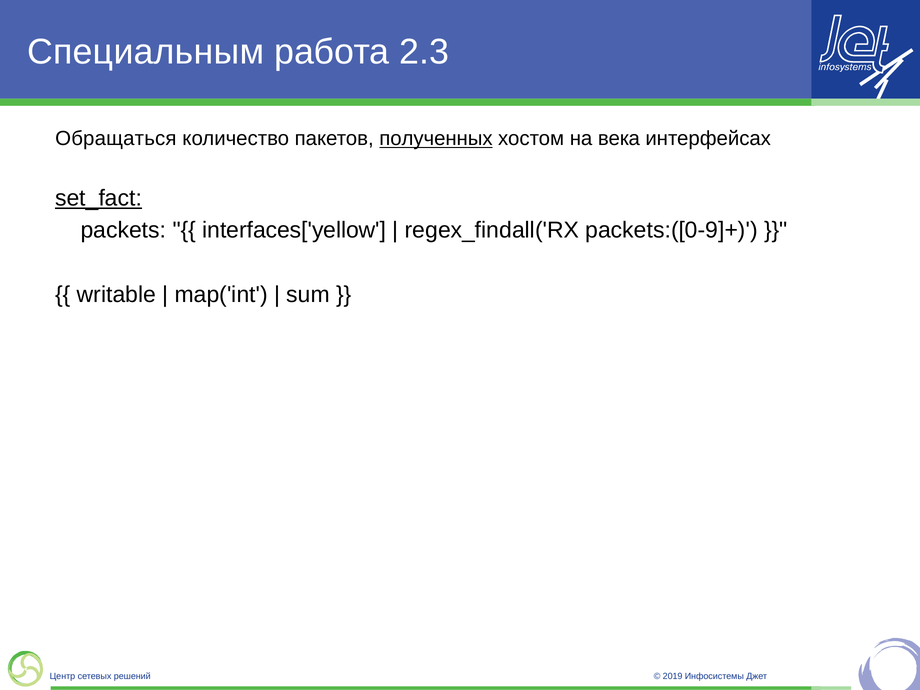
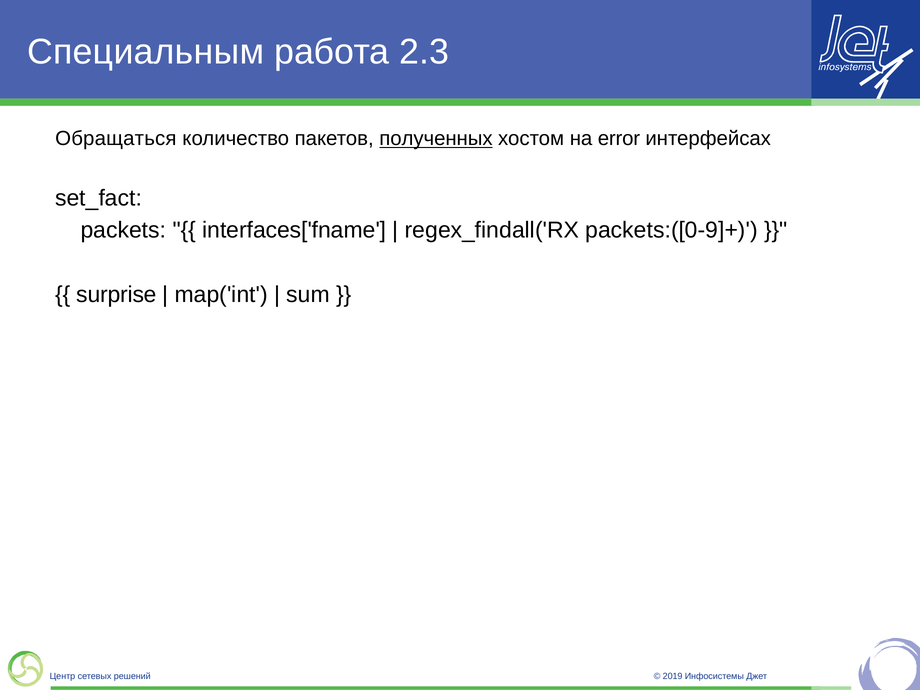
века: века -> error
set_fact underline: present -> none
interfaces['yellow: interfaces['yellow -> interfaces['fname
writable: writable -> surprise
